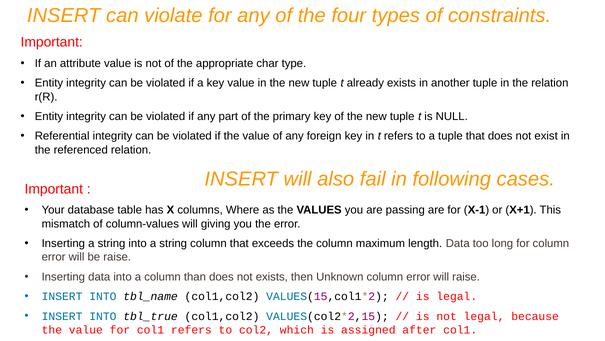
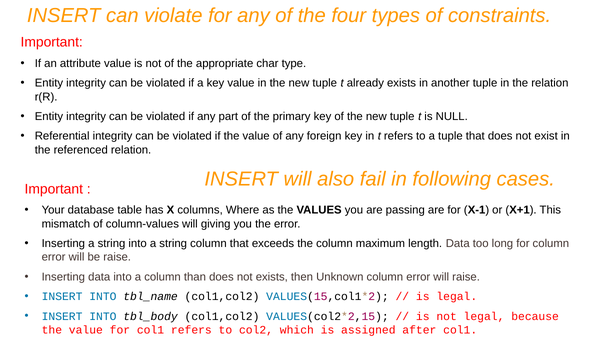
tbl_true: tbl_true -> tbl_body
